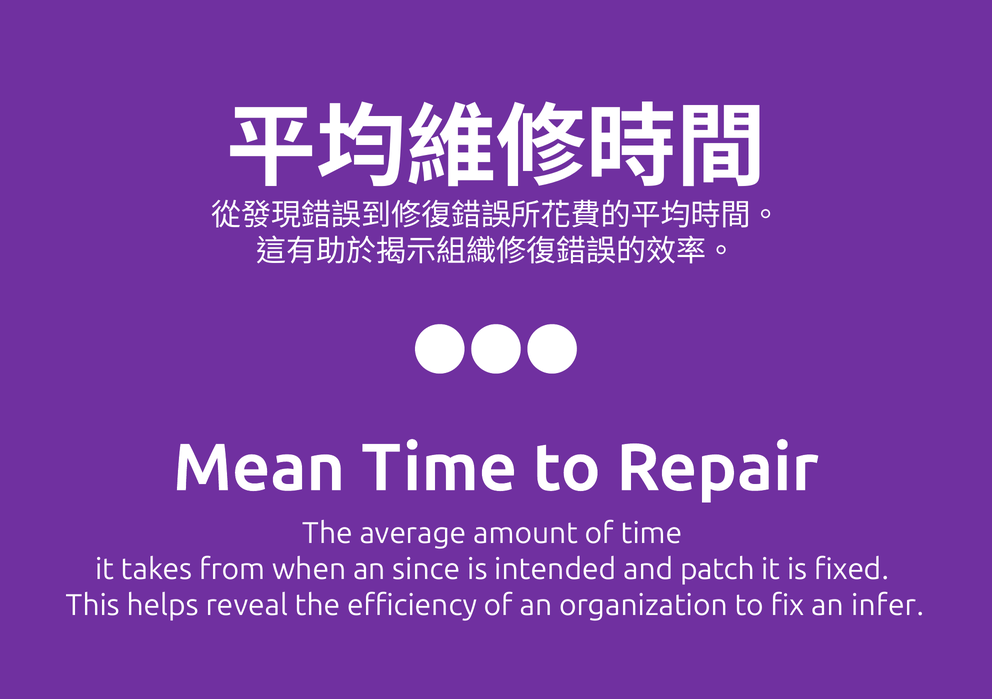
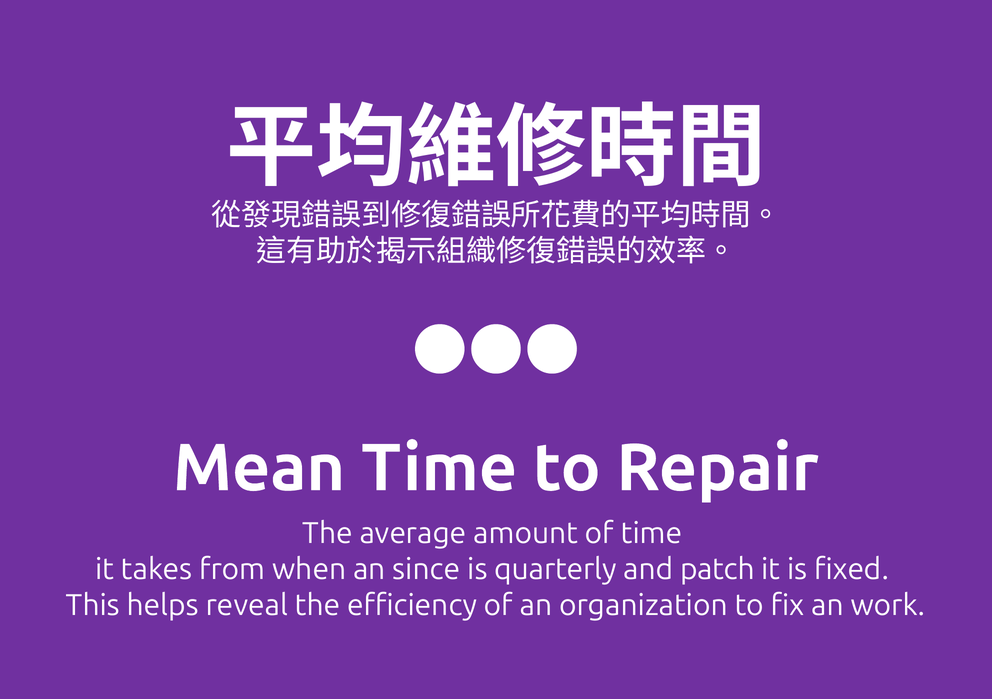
intended: intended -> quarterly
infer: infer -> work
